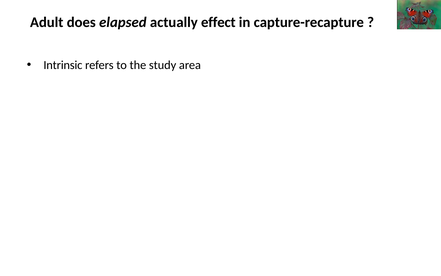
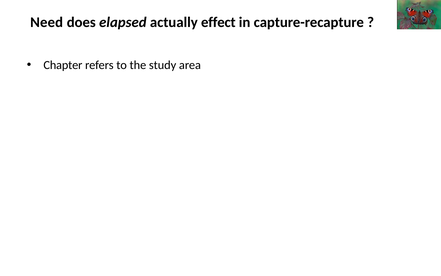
Adult: Adult -> Need
Intrinsic: Intrinsic -> Chapter
